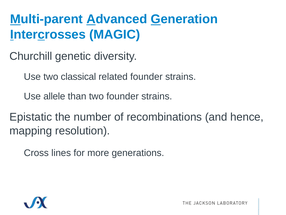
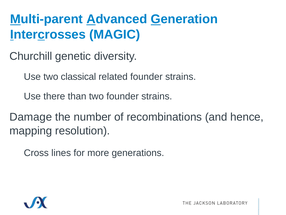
allele: allele -> there
Epistatic: Epistatic -> Damage
